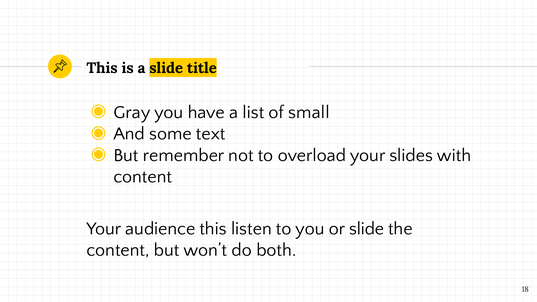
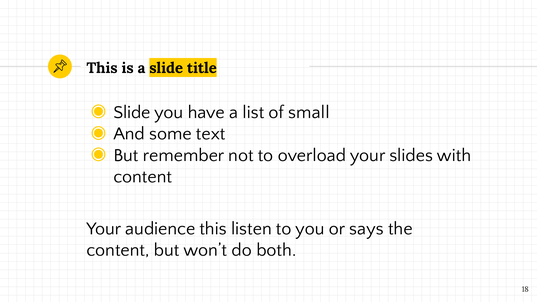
Gray at (132, 112): Gray -> Slide
or slide: slide -> says
